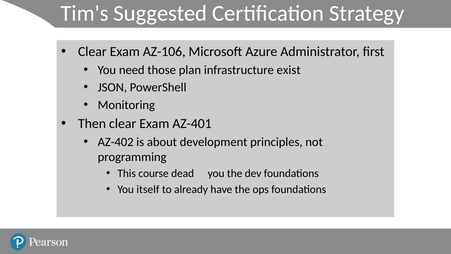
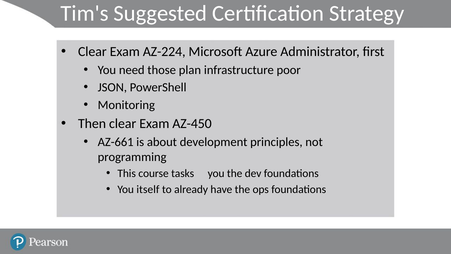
AZ-106: AZ-106 -> AZ-224
exist: exist -> poor
AZ-401: AZ-401 -> AZ-450
AZ-402: AZ-402 -> AZ-661
dead: dead -> tasks
